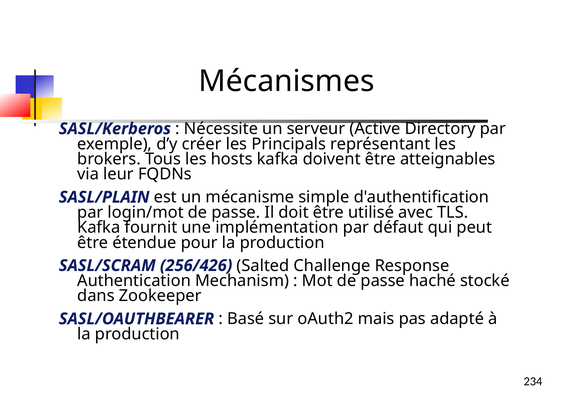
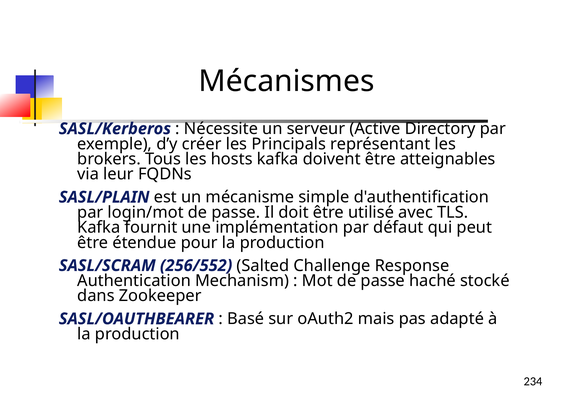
256/426: 256/426 -> 256/552
